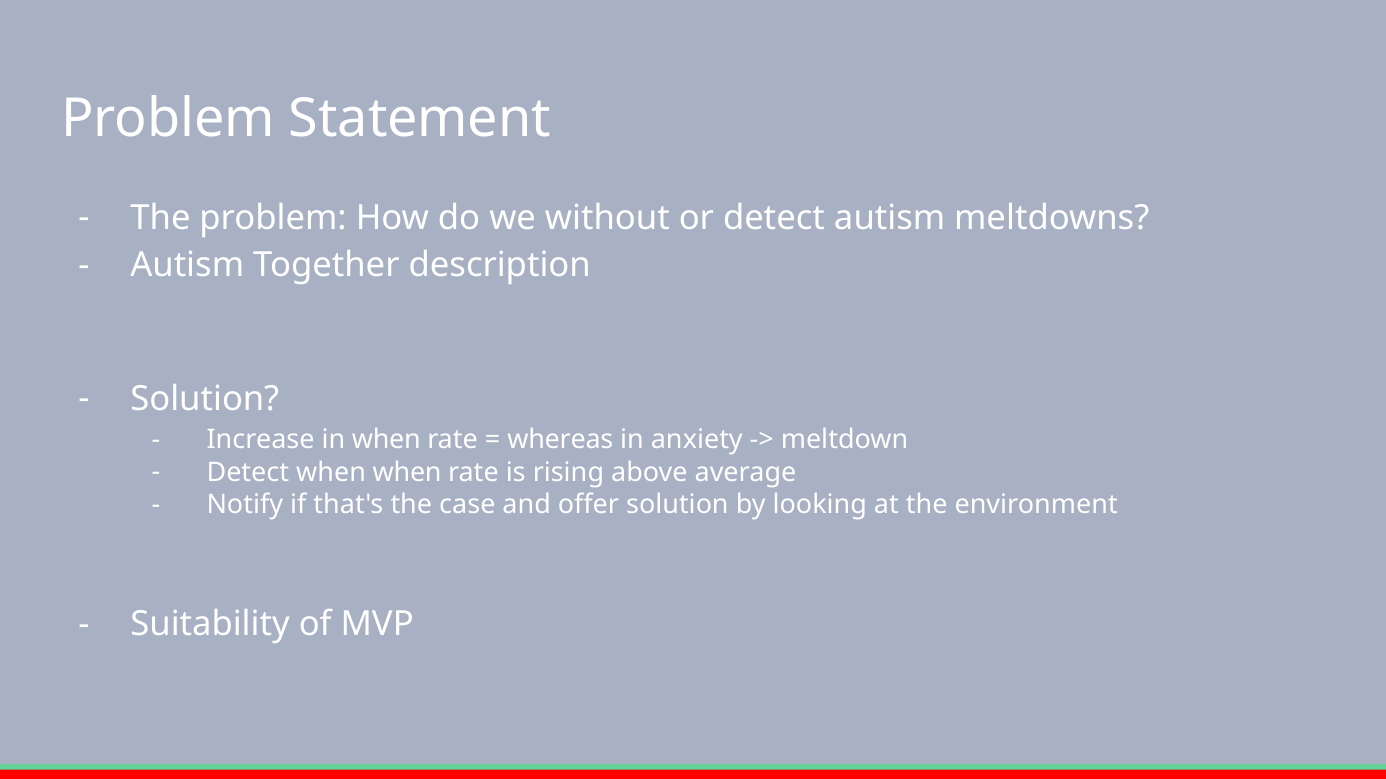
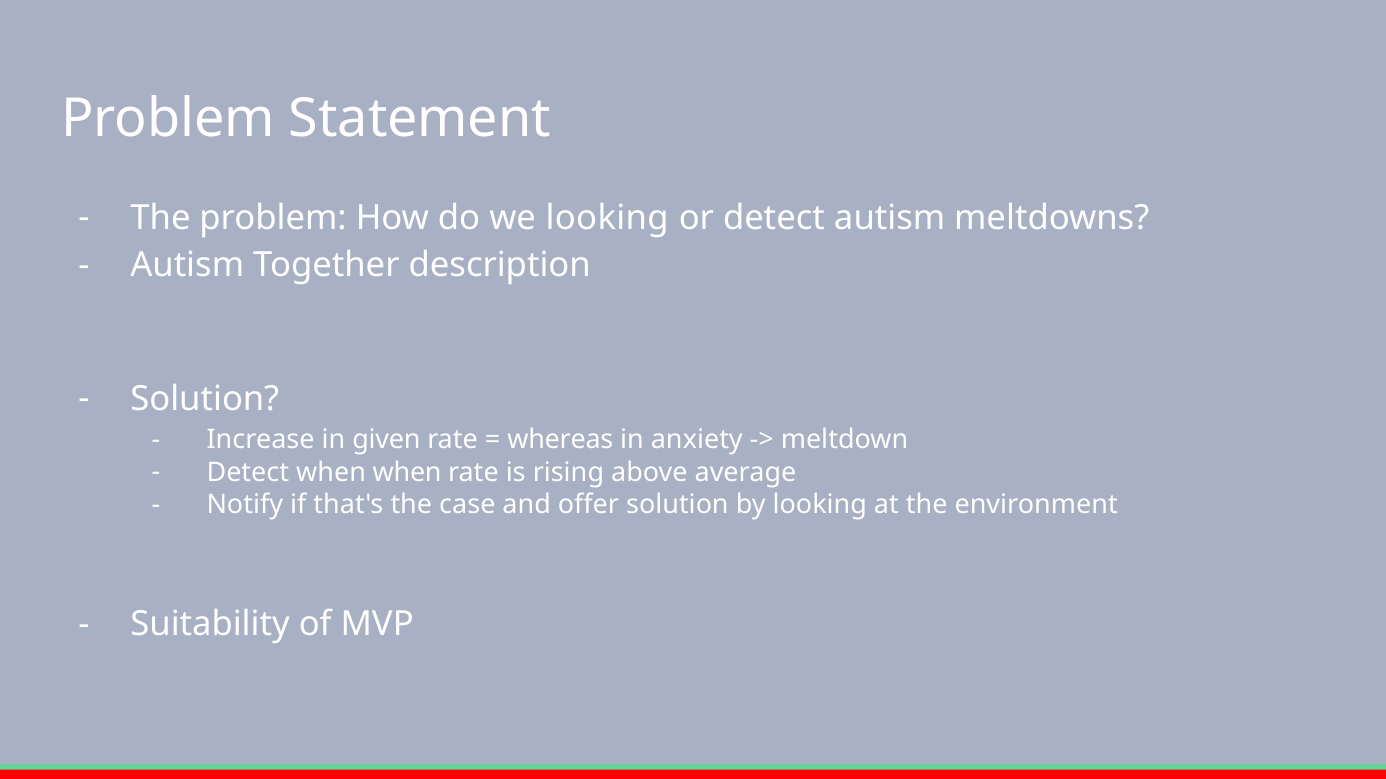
we without: without -> looking
in when: when -> given
